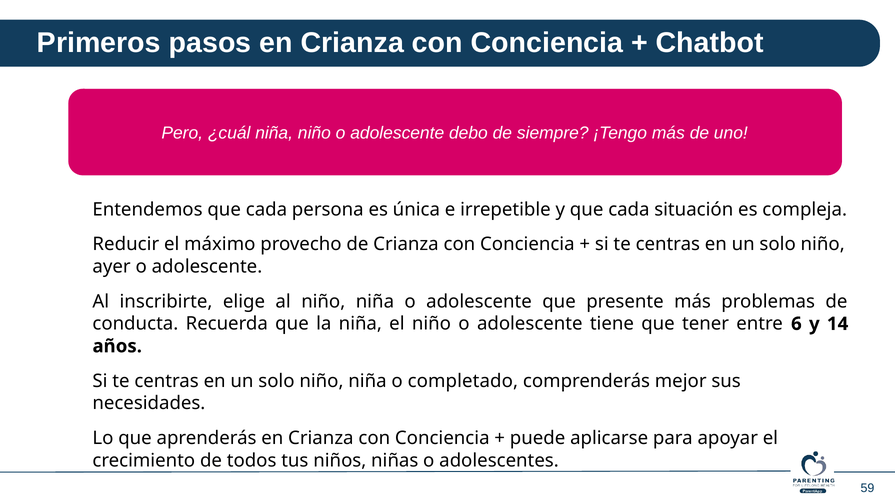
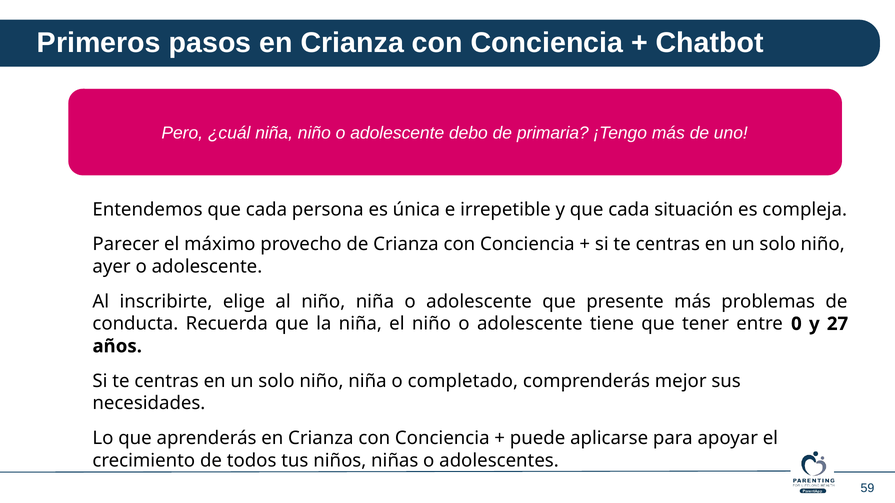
siempre: siempre -> primaria
Reducir: Reducir -> Parecer
6: 6 -> 0
14: 14 -> 27
